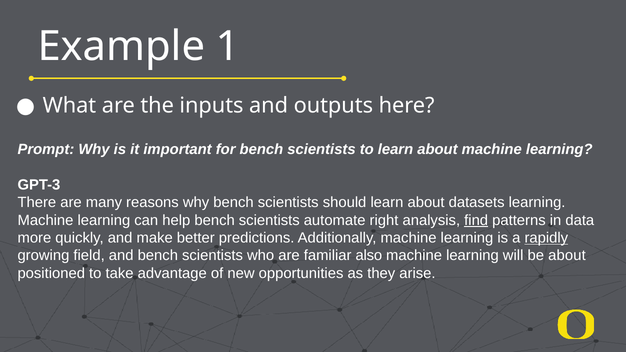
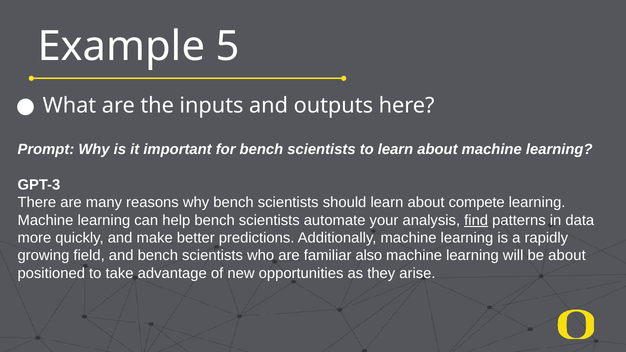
1: 1 -> 5
datasets: datasets -> compete
right: right -> your
rapidly underline: present -> none
